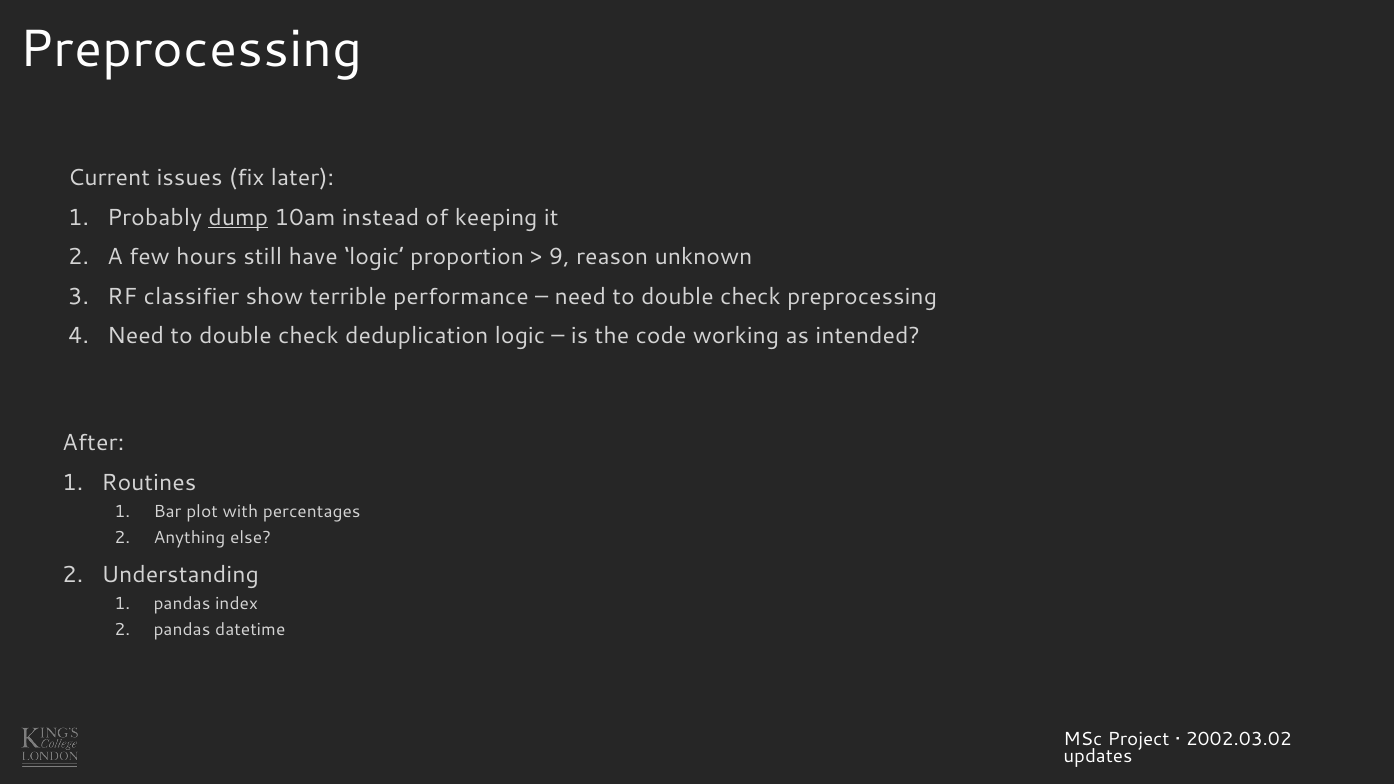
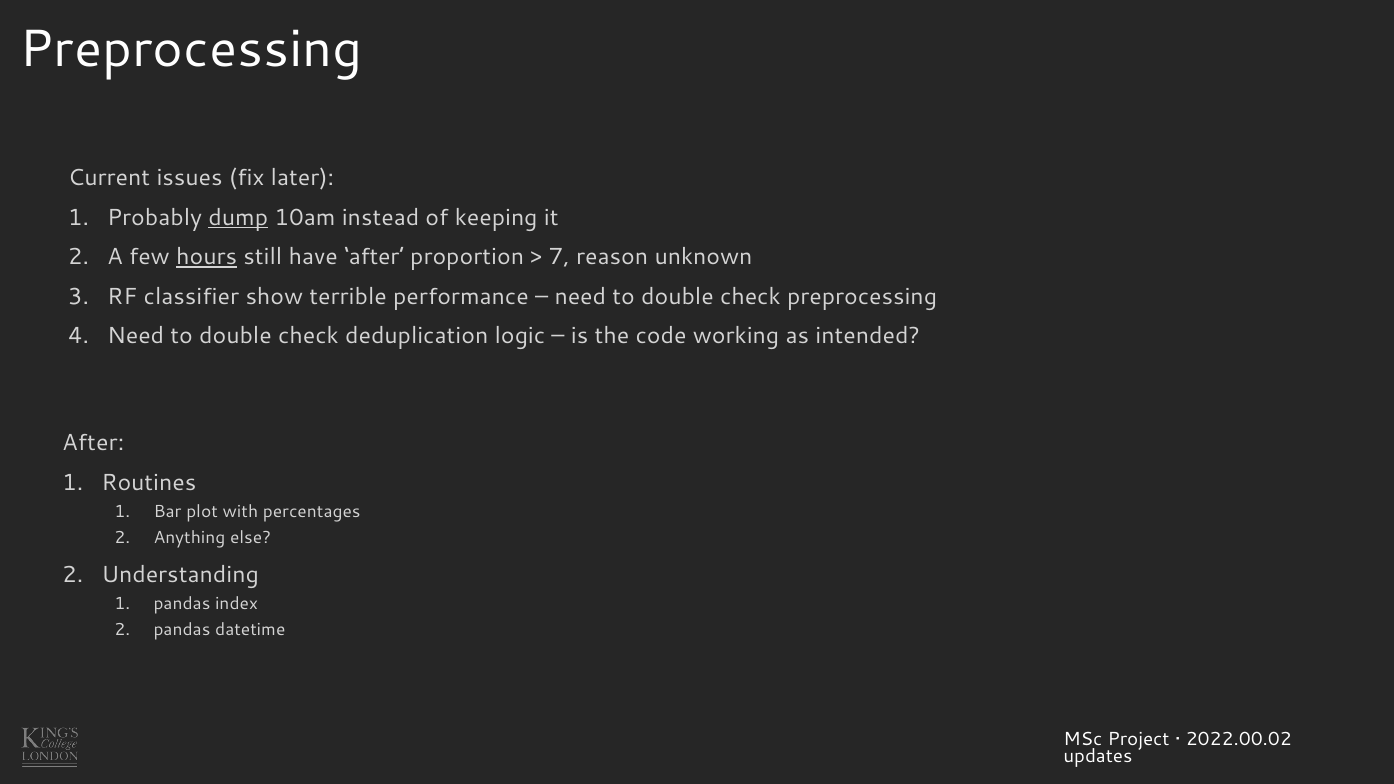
hours underline: none -> present
have logic: logic -> after
9: 9 -> 7
2002.03.02: 2002.03.02 -> 2022.00.02
